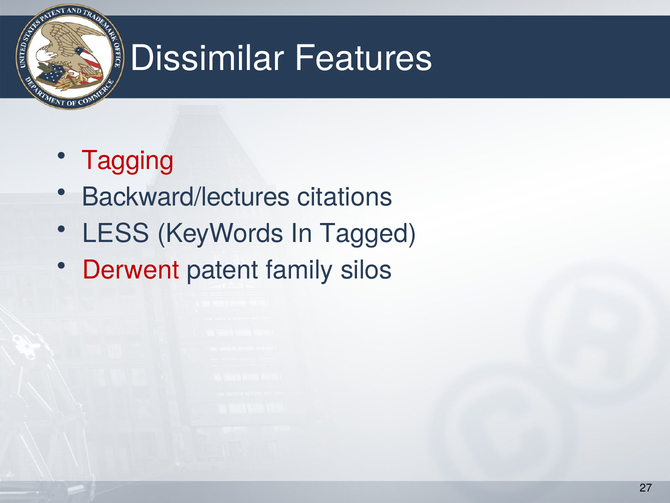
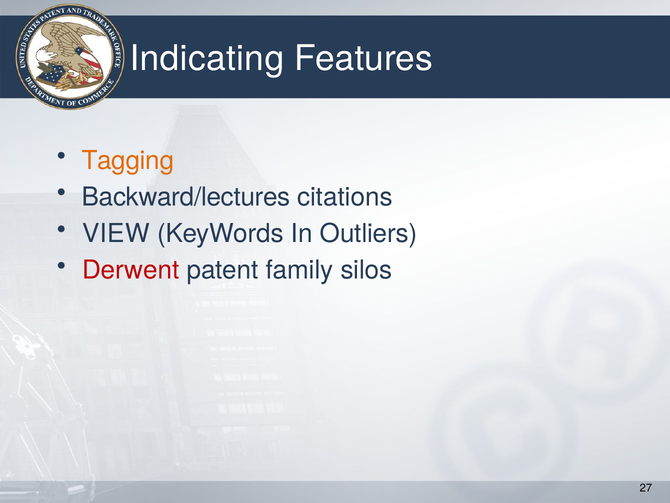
Dissimilar: Dissimilar -> Indicating
Tagging colour: red -> orange
LESS: LESS -> VIEW
Tagged: Tagged -> Outliers
